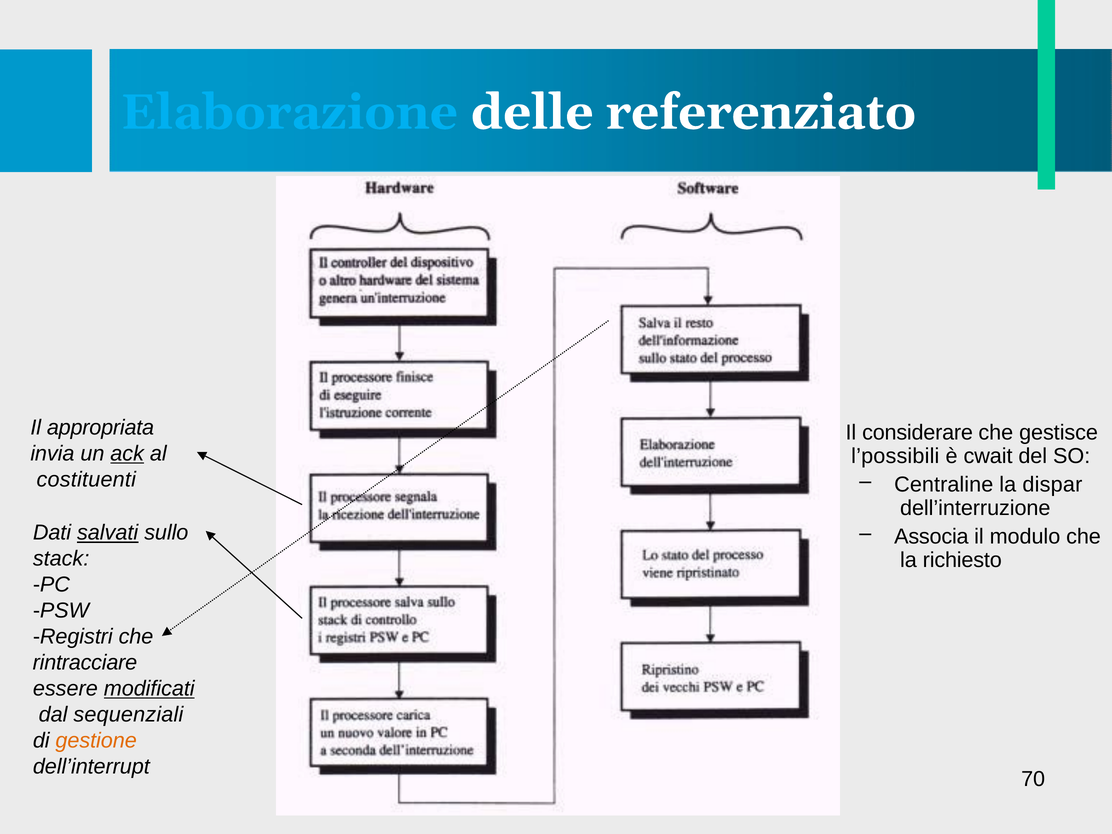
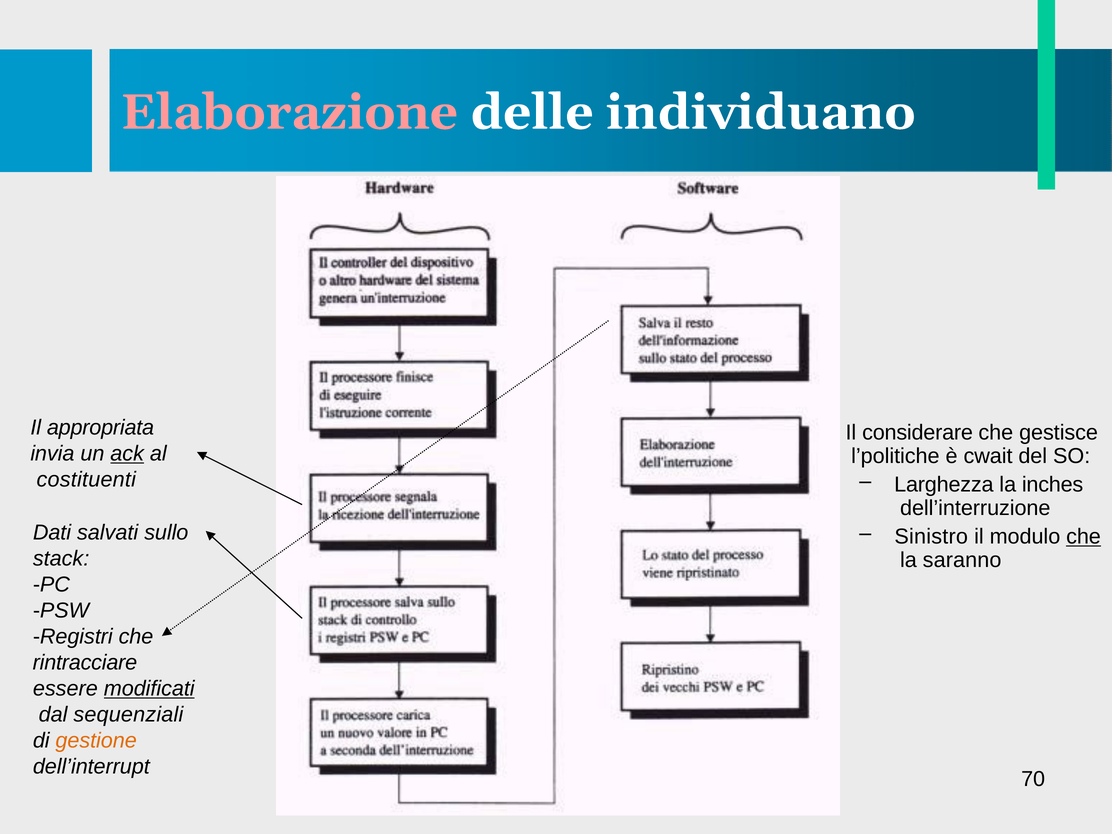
Elaborazione colour: light blue -> pink
referenziato: referenziato -> individuano
l’possibili: l’possibili -> l’politiche
Centraline: Centraline -> Larghezza
dispar: dispar -> inches
salvati underline: present -> none
Associa: Associa -> Sinistro
che at (1084, 537) underline: none -> present
richiesto: richiesto -> saranno
